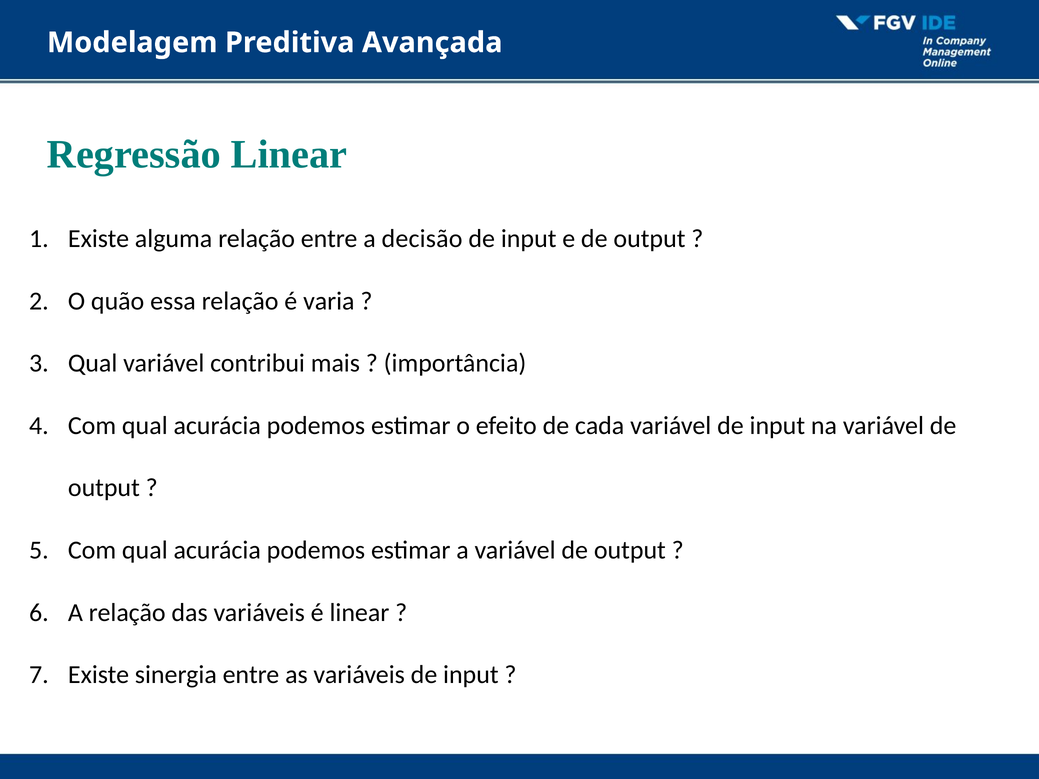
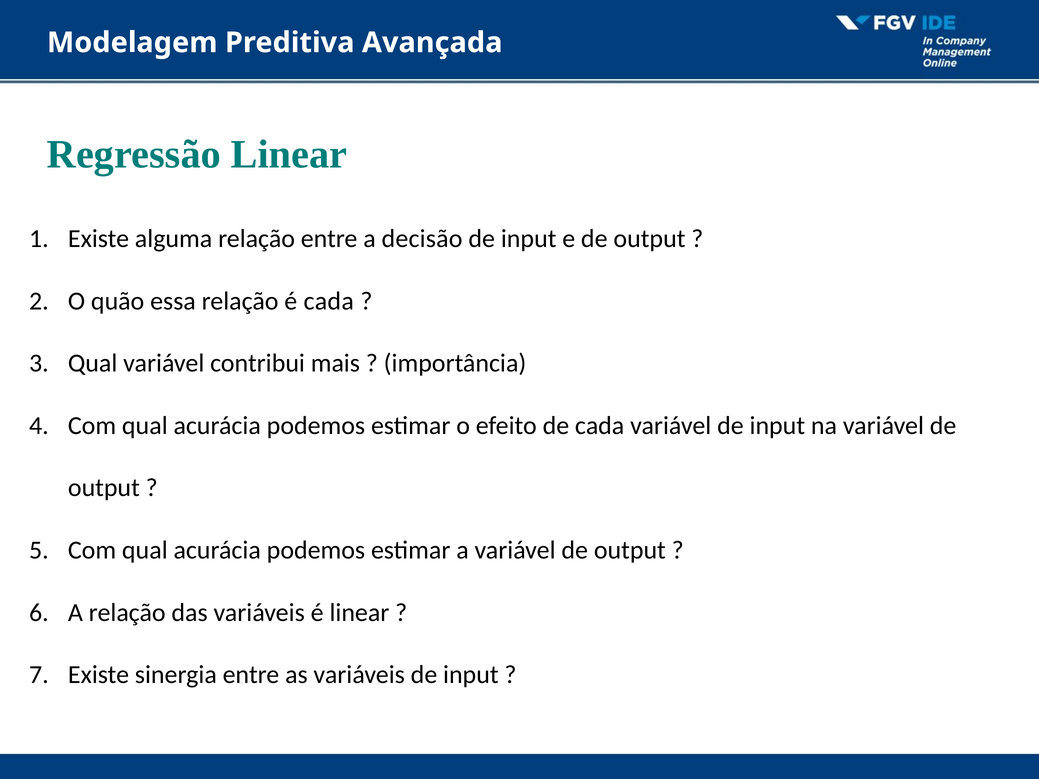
é varia: varia -> cada
